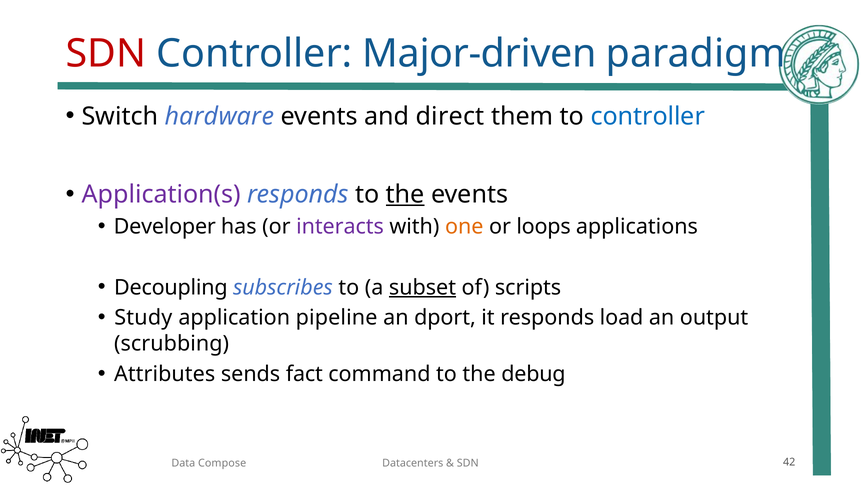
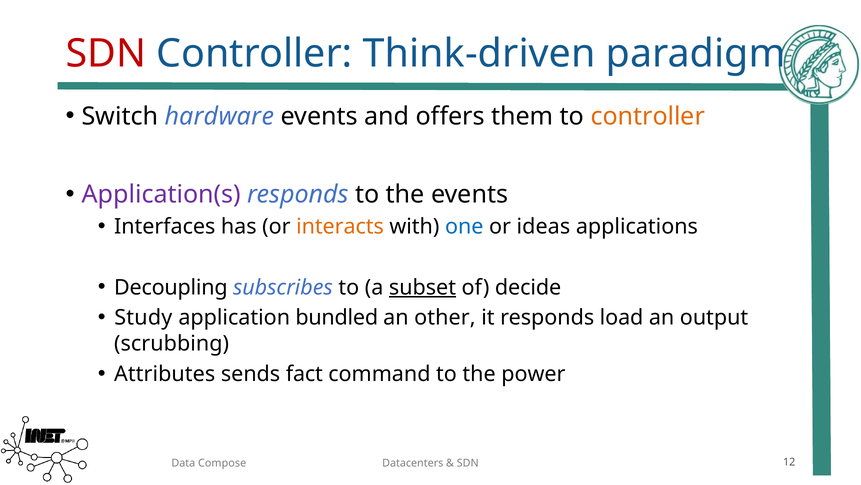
Major-driven: Major-driven -> Think-driven
direct: direct -> offers
controller at (648, 116) colour: blue -> orange
the at (405, 194) underline: present -> none
Developer: Developer -> Interfaces
interacts colour: purple -> orange
one colour: orange -> blue
loops: loops -> ideas
scripts: scripts -> decide
pipeline: pipeline -> bundled
dport: dport -> other
debug: debug -> power
42: 42 -> 12
